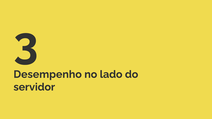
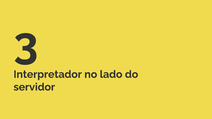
Desempenho: Desempenho -> Interpretador
